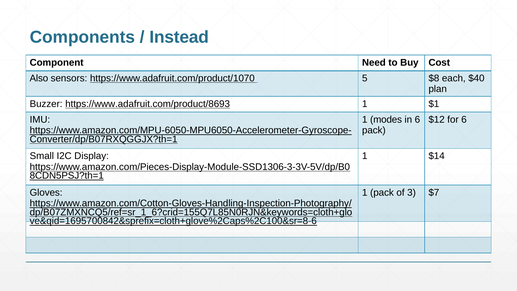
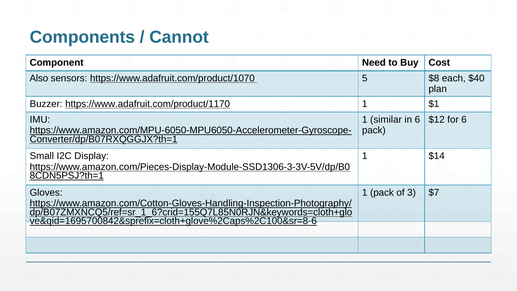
Instead: Instead -> Cannot
https://www.adafruit.com/product/8693: https://www.adafruit.com/product/8693 -> https://www.adafruit.com/product/1170
modes: modes -> similar
